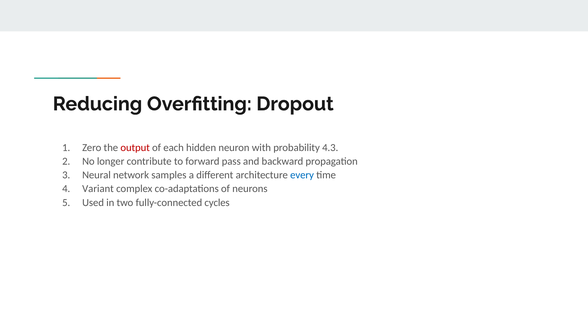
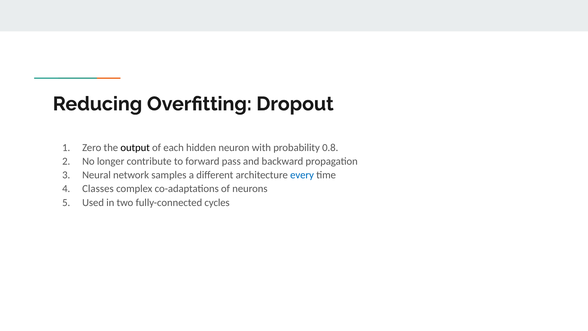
output colour: red -> black
4.3: 4.3 -> 0.8
Variant: Variant -> Classes
